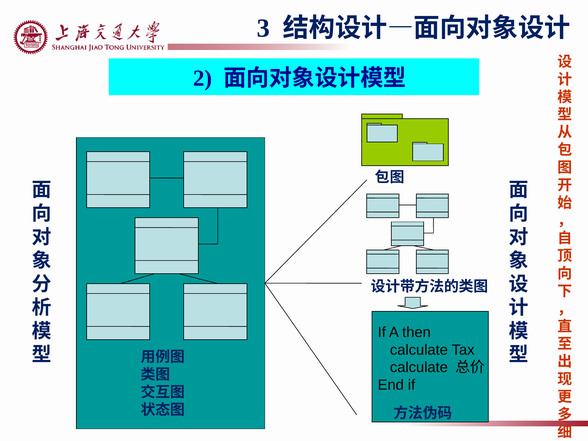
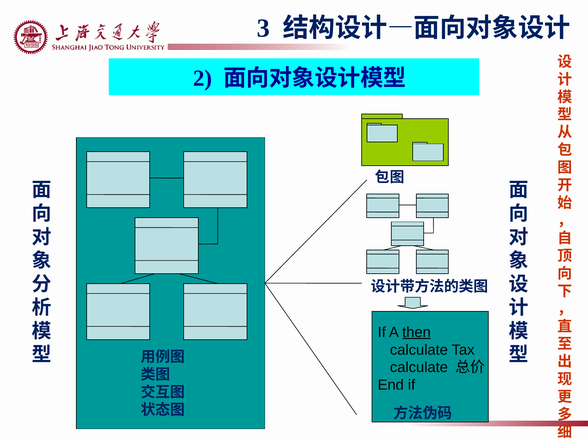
then underline: none -> present
